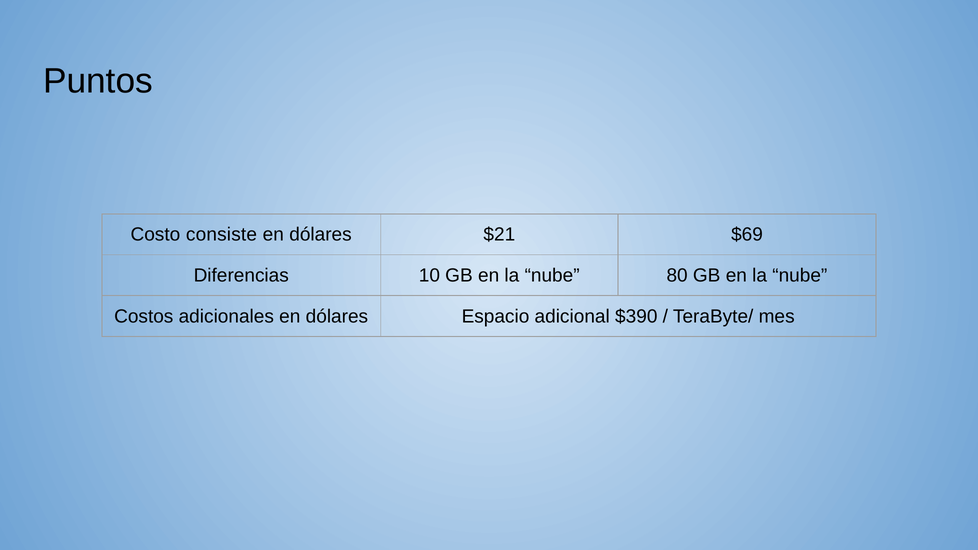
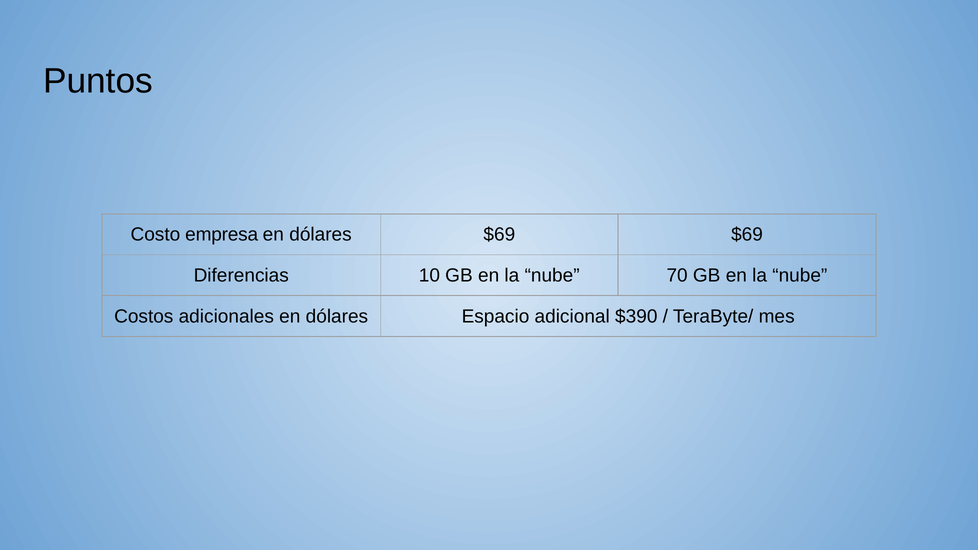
consiste: consiste -> empresa
dólares $21: $21 -> $69
80: 80 -> 70
